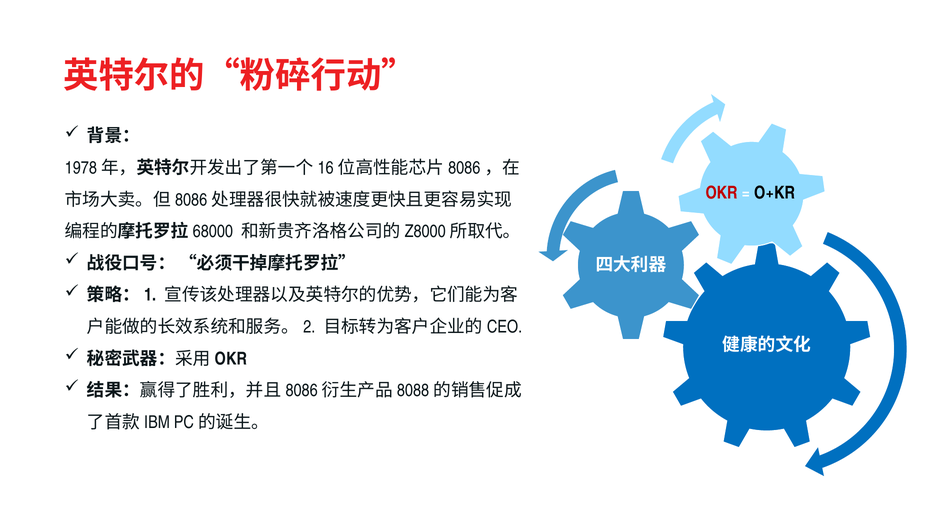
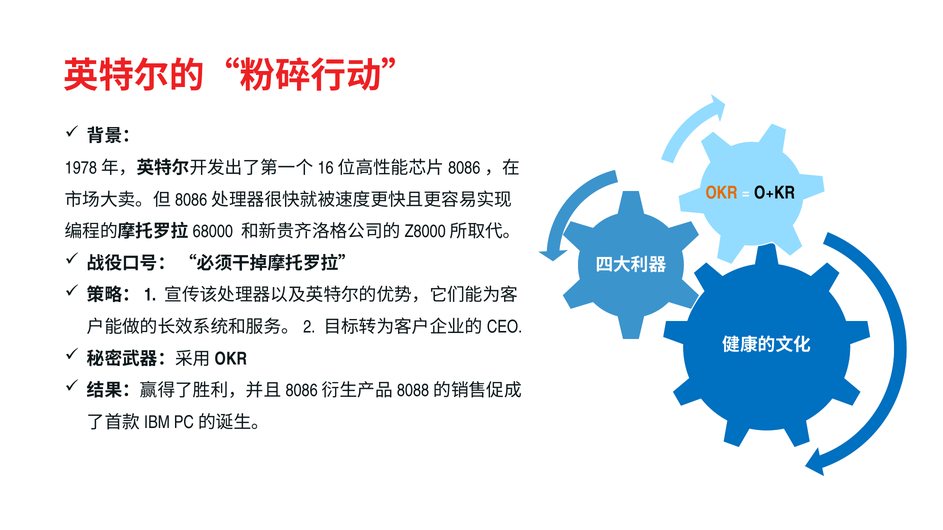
OKR colour: red -> orange
